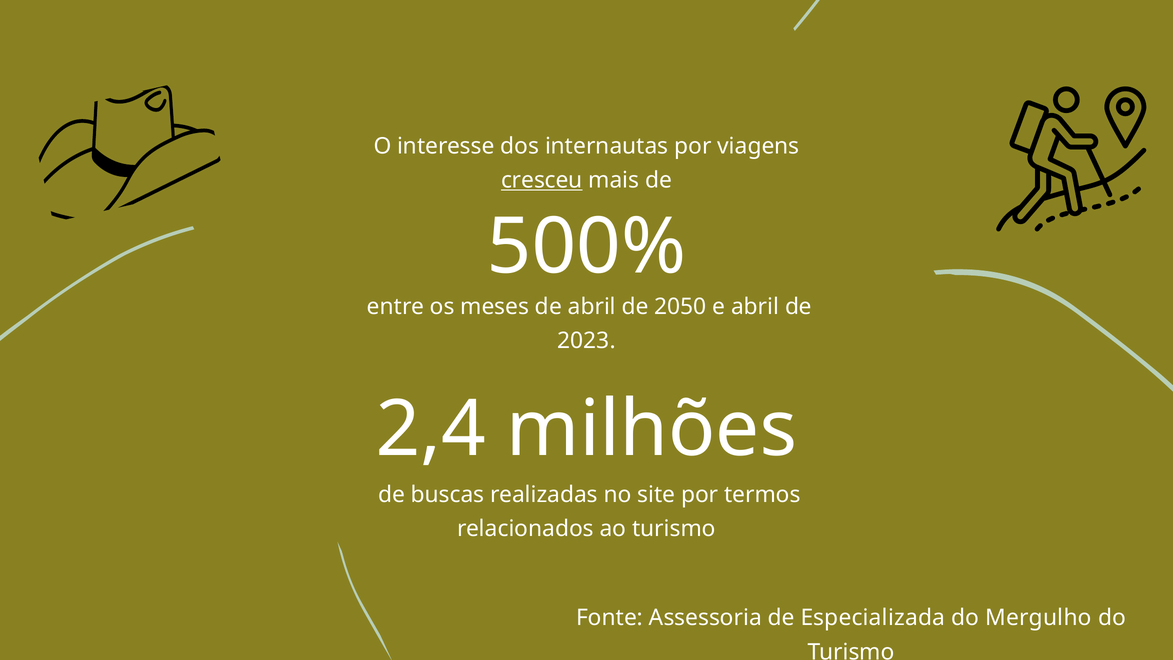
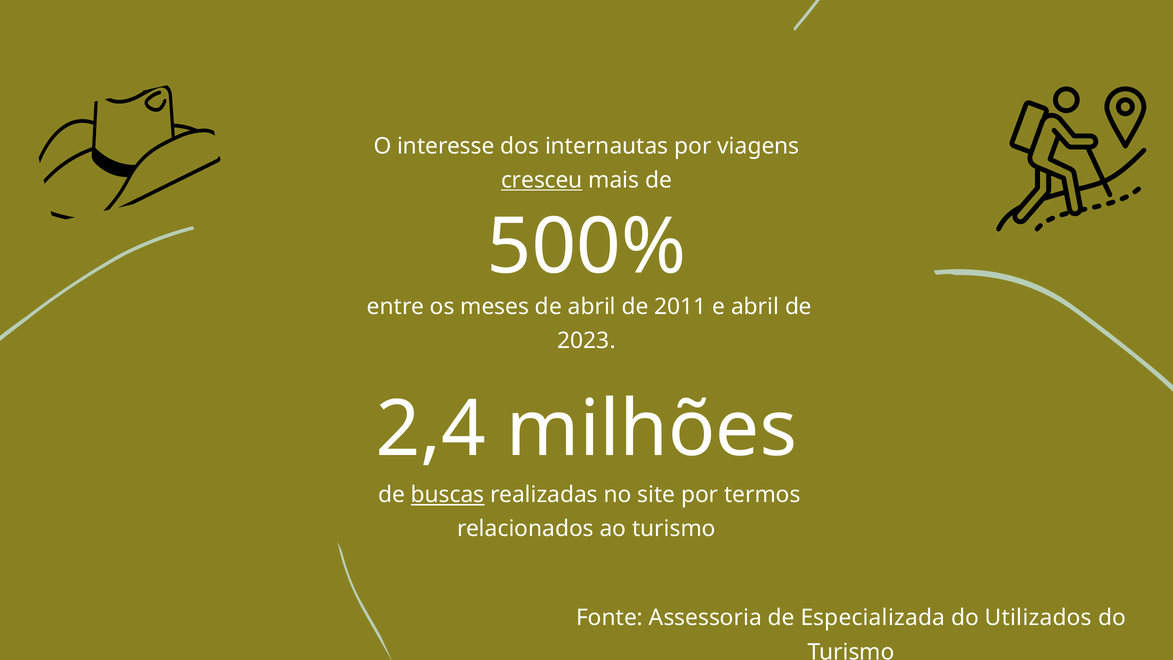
2050: 2050 -> 2011
buscas underline: none -> present
Mergulho: Mergulho -> Utilizados
